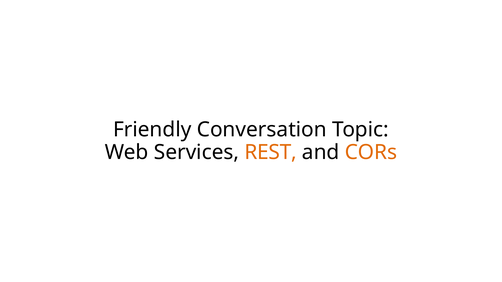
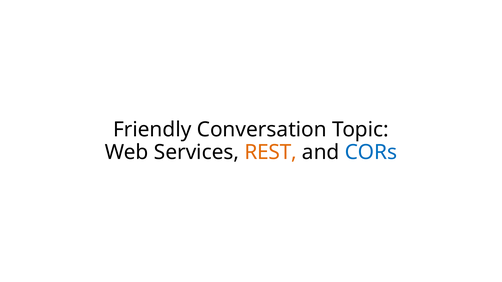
CORs colour: orange -> blue
